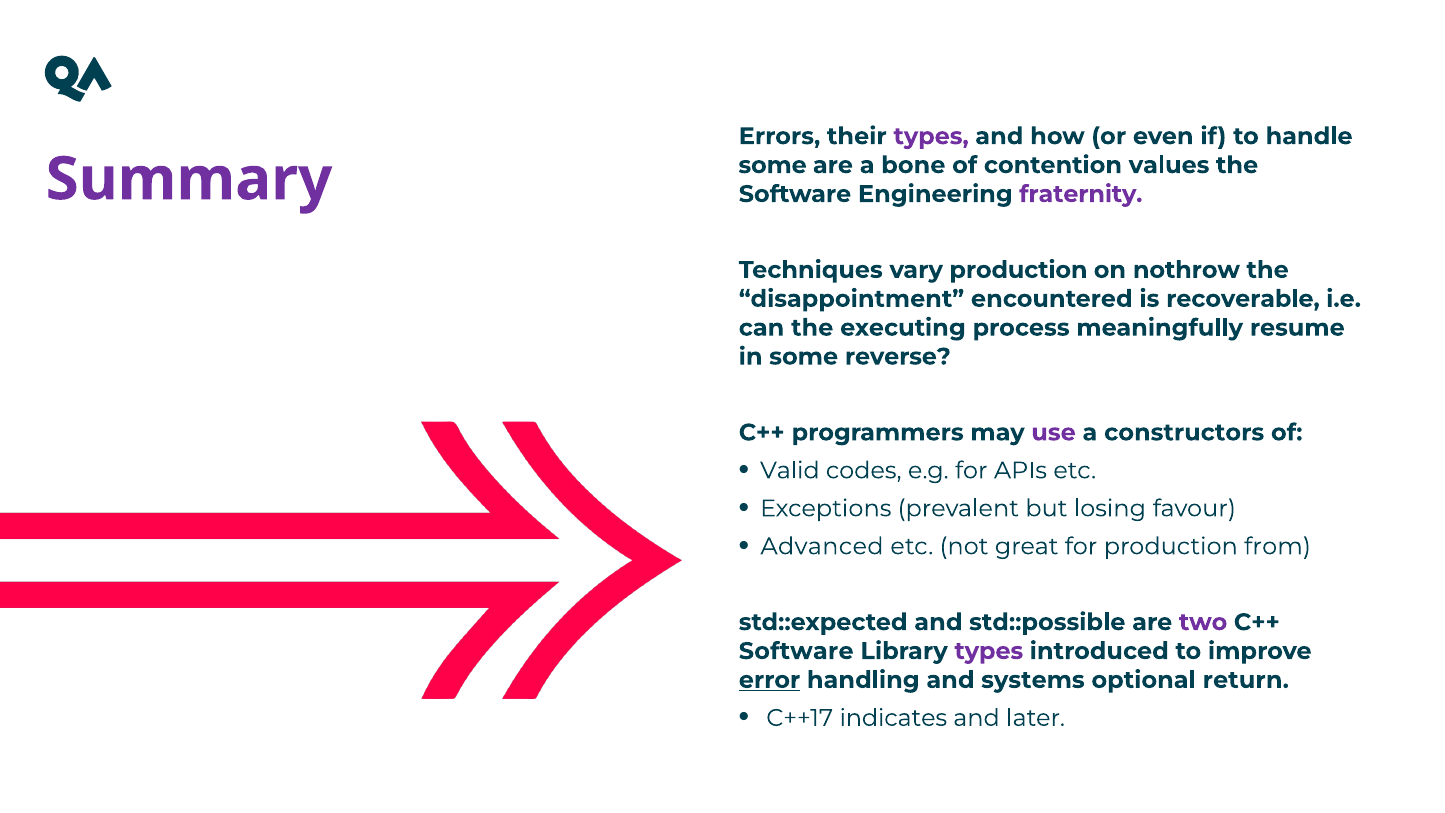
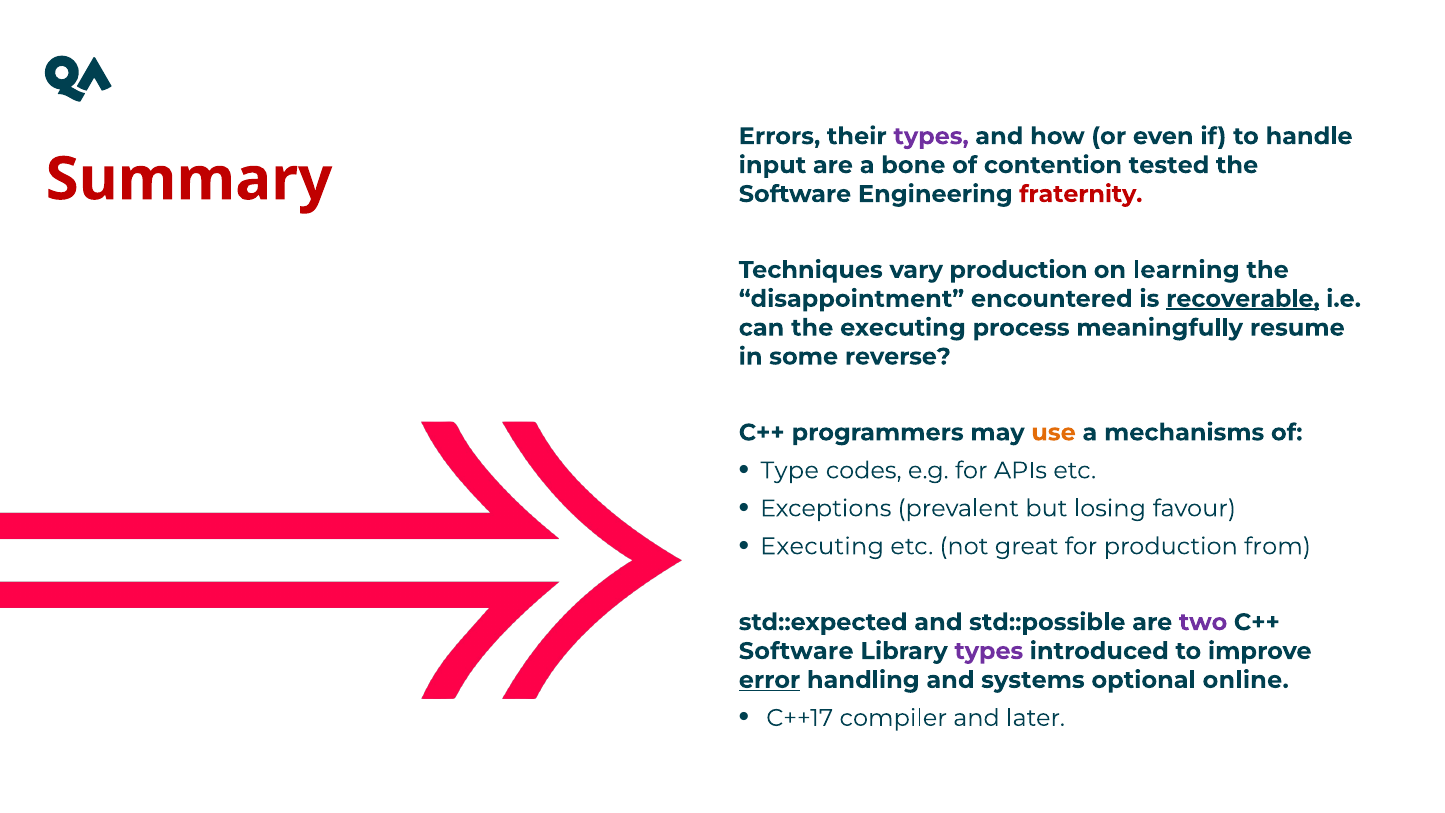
some at (773, 165): some -> input
values: values -> tested
Summary colour: purple -> red
fraternity colour: purple -> red
nothrow: nothrow -> learning
recoverable underline: none -> present
use colour: purple -> orange
constructors: constructors -> mechanisms
Valid: Valid -> Type
Advanced at (822, 546): Advanced -> Executing
return: return -> online
indicates: indicates -> compiler
